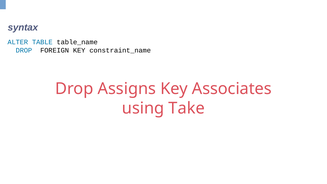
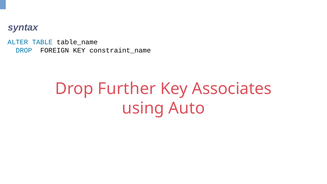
Assigns: Assigns -> Further
Take: Take -> Auto
